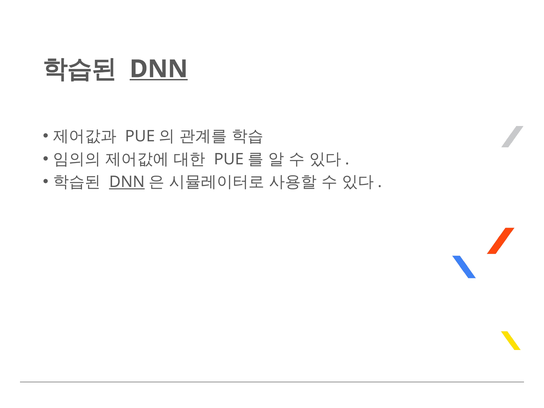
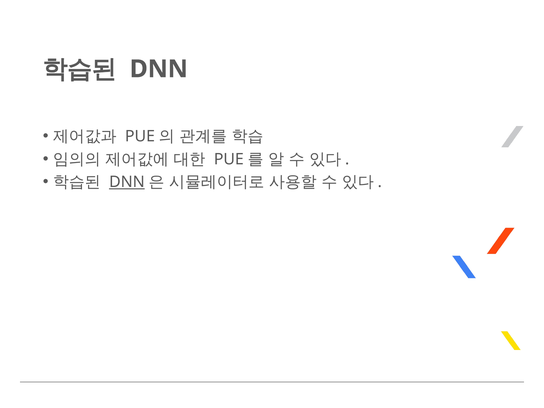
DNN at (159, 69) underline: present -> none
